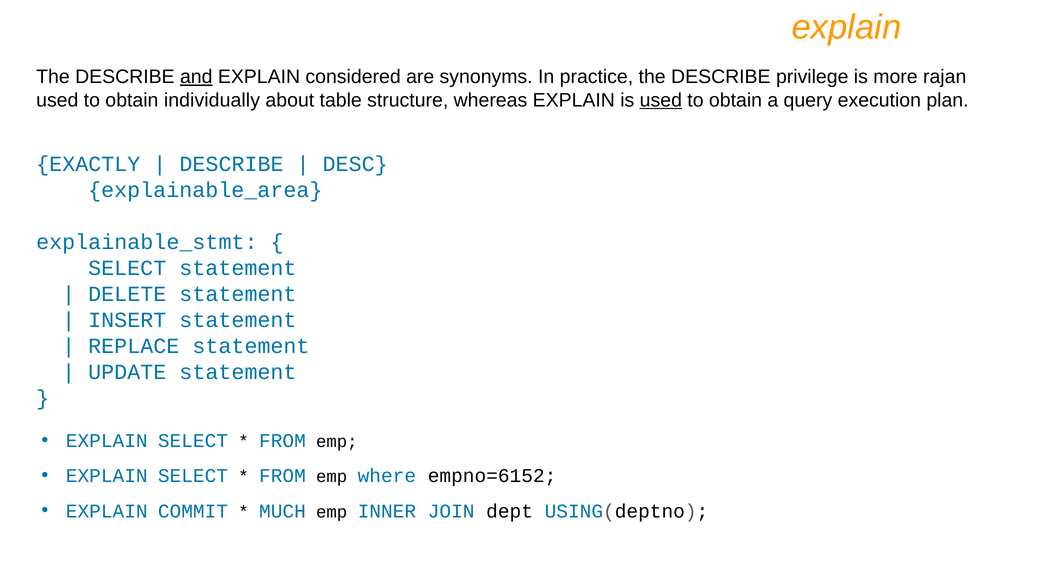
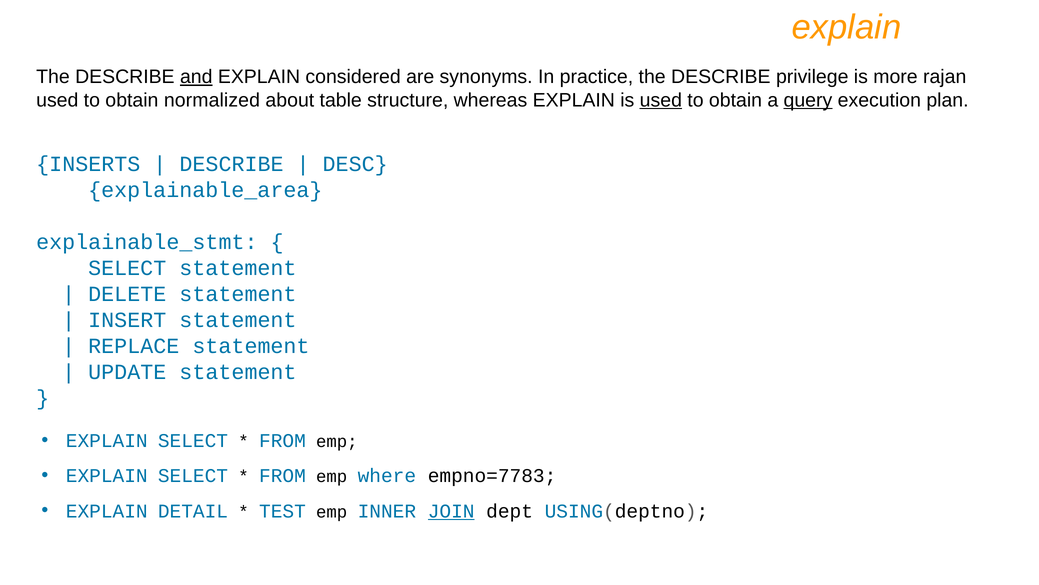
individually: individually -> normalized
query underline: none -> present
EXACTLY: EXACTLY -> INSERTS
empno=6152: empno=6152 -> empno=7783
COMMIT: COMMIT -> DETAIL
MUCH: MUCH -> TEST
JOIN underline: none -> present
